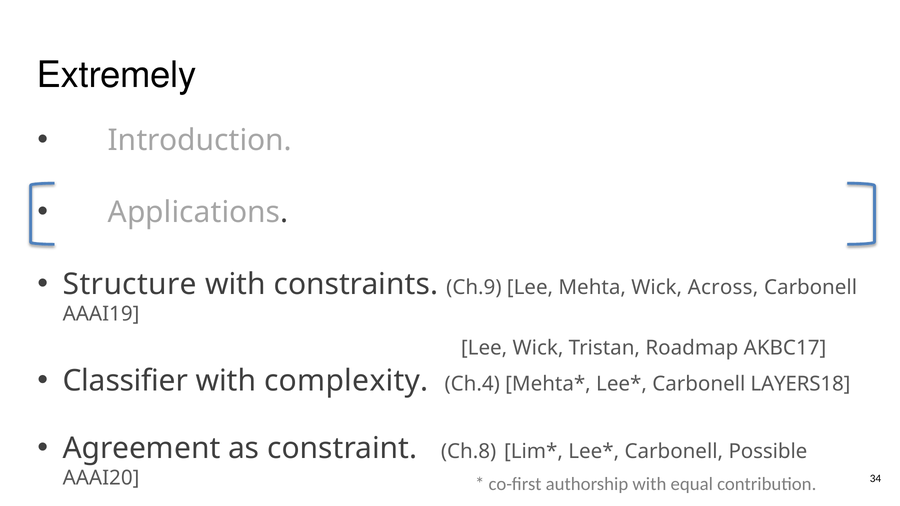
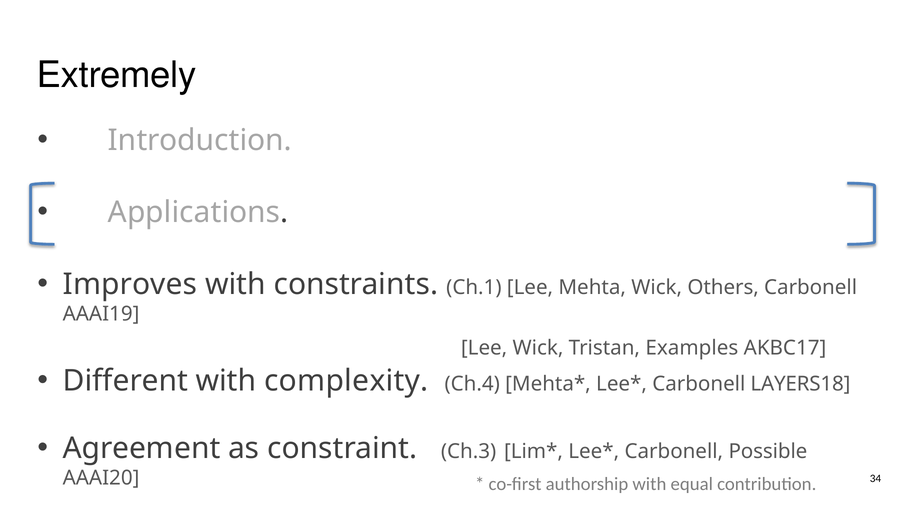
Structure: Structure -> Improves
Ch.9: Ch.9 -> Ch.1
Across: Across -> Others
Roadmap: Roadmap -> Examples
Classifier: Classifier -> Different
Ch.8: Ch.8 -> Ch.3
